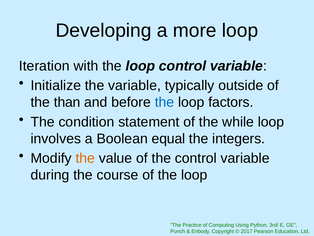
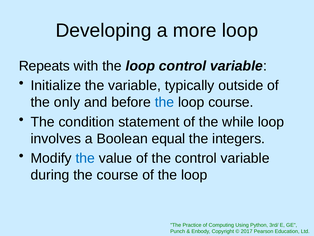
Iteration: Iteration -> Repeats
than: than -> only
loop factors: factors -> course
the at (85, 158) colour: orange -> blue
